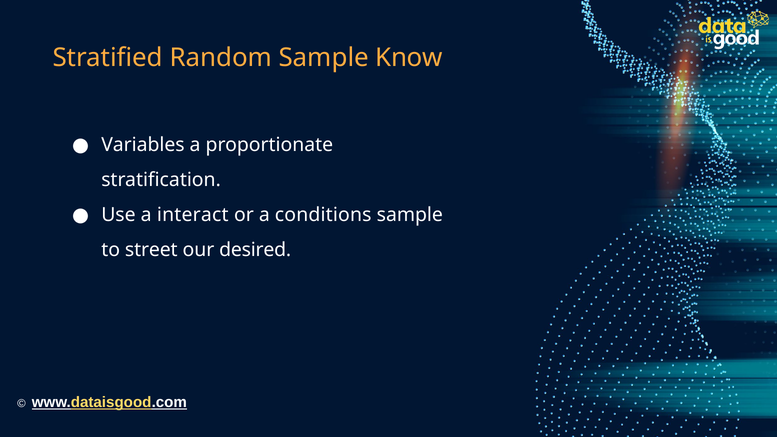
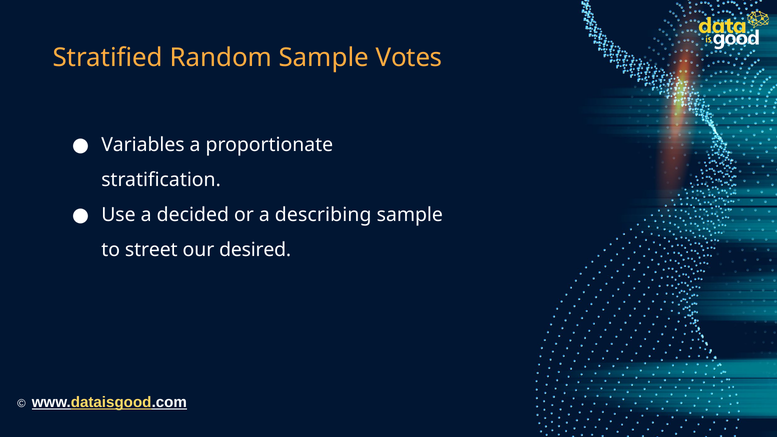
Know: Know -> Votes
interact: interact -> decided
conditions: conditions -> describing
